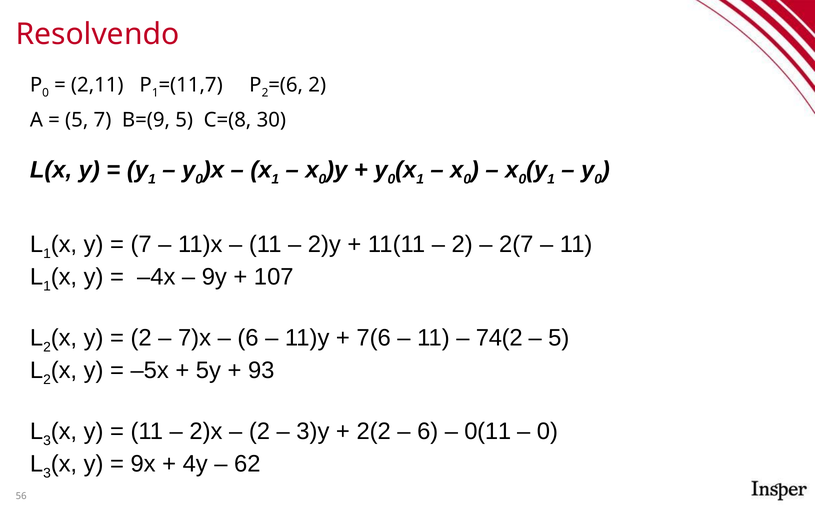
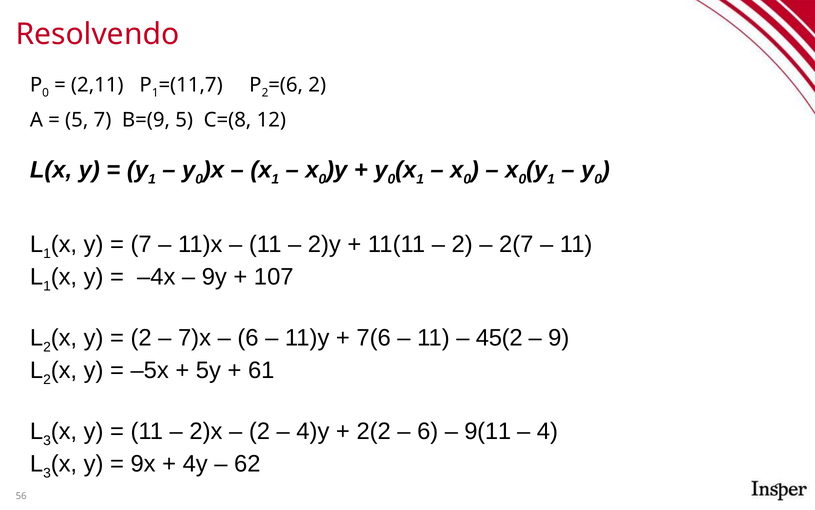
30: 30 -> 12
74(2: 74(2 -> 45(2
5 at (559, 337): 5 -> 9
93: 93 -> 61
3)y: 3)y -> 4)y
0(11: 0(11 -> 9(11
0 at (547, 431): 0 -> 4
